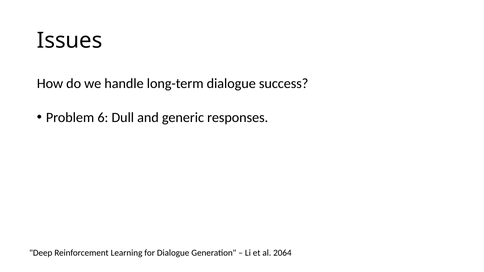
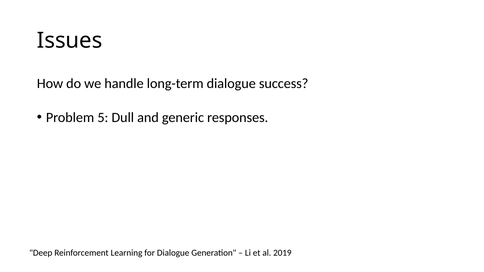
6: 6 -> 5
2064: 2064 -> 2019
